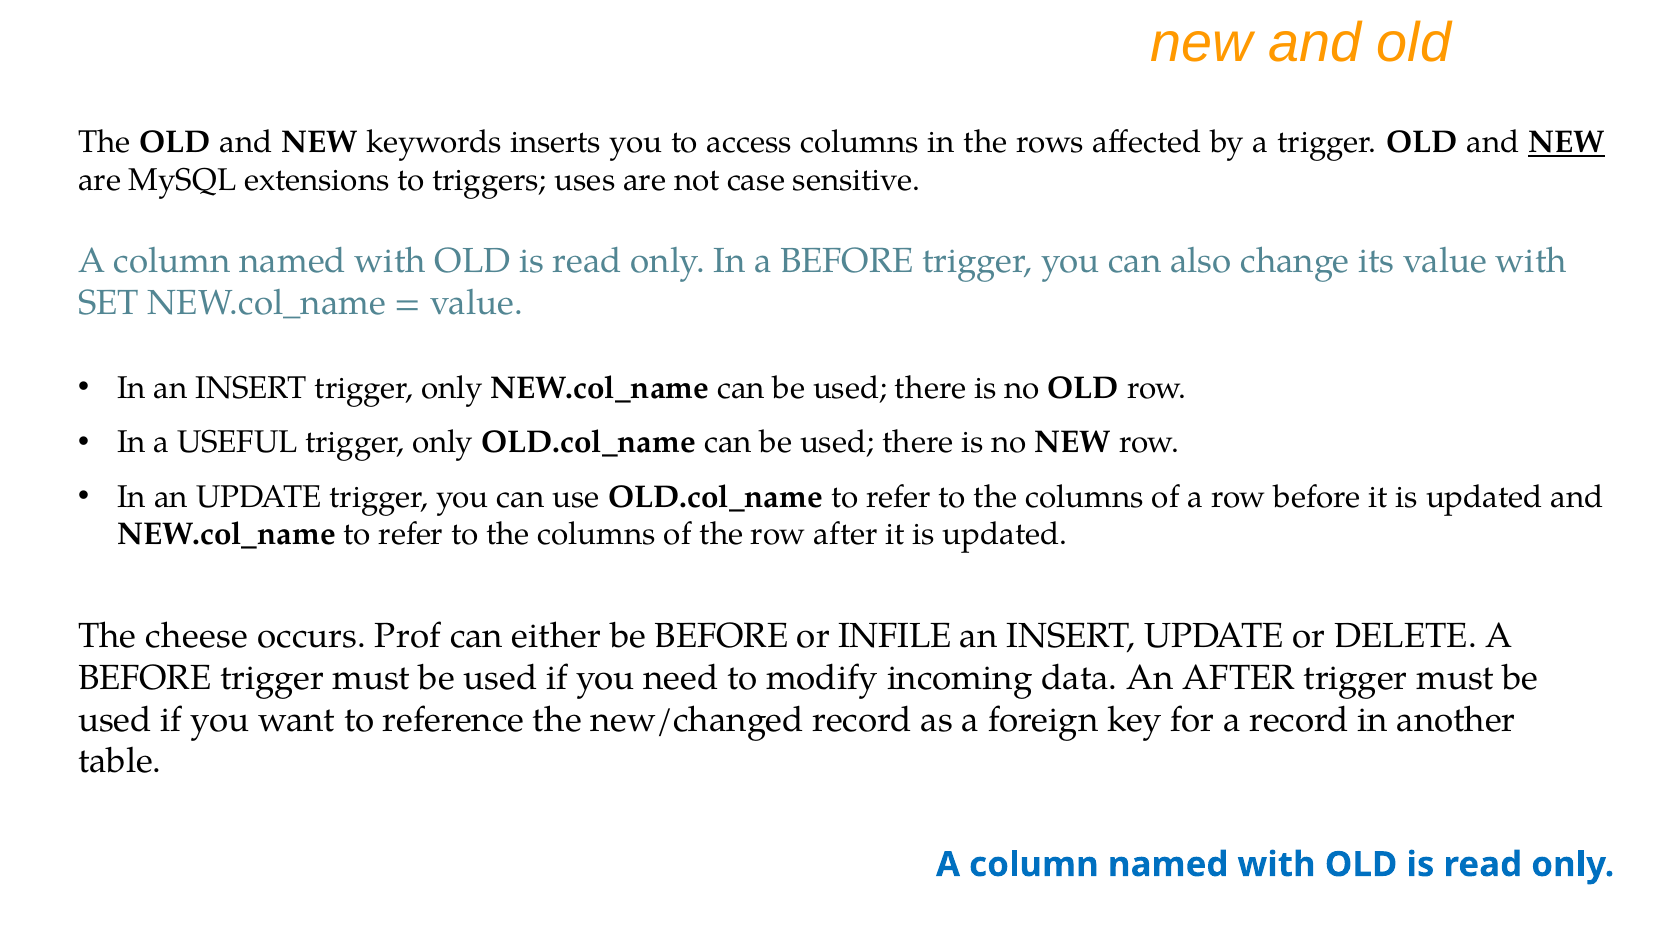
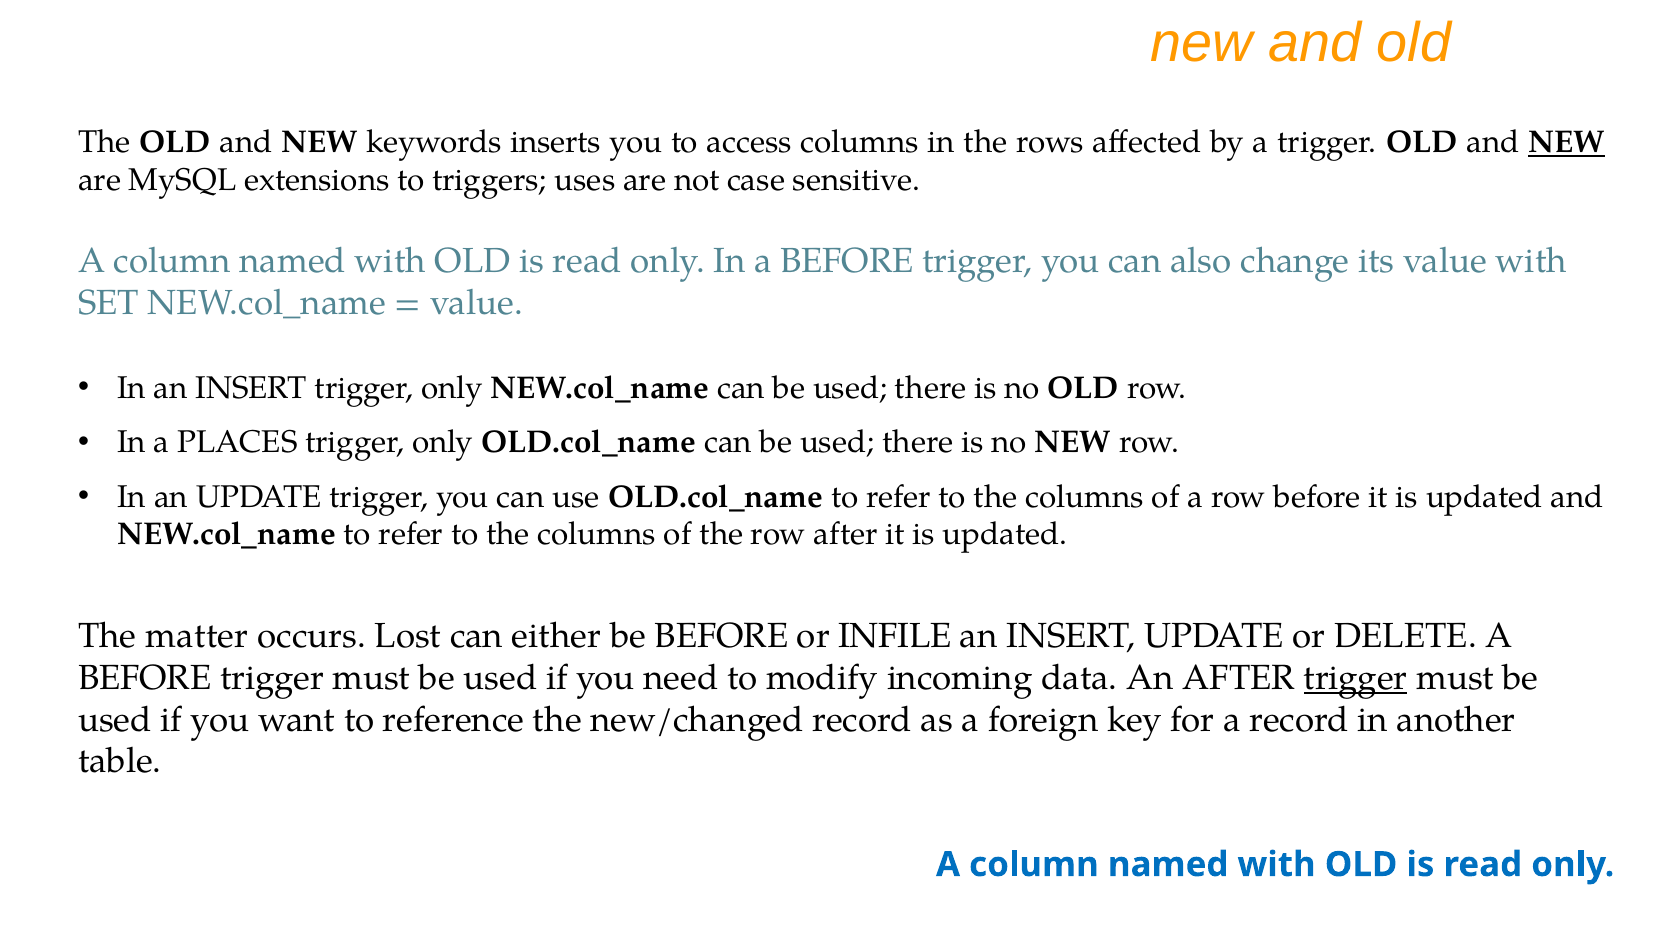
USEFUL: USEFUL -> PLACES
cheese: cheese -> matter
Prof: Prof -> Lost
trigger at (1356, 678) underline: none -> present
